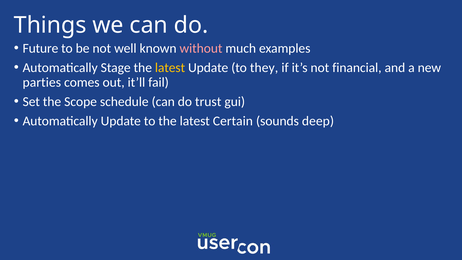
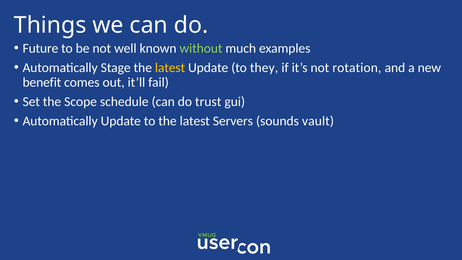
without colour: pink -> light green
financial: financial -> rotation
parties: parties -> benefit
Certain: Certain -> Servers
deep: deep -> vault
